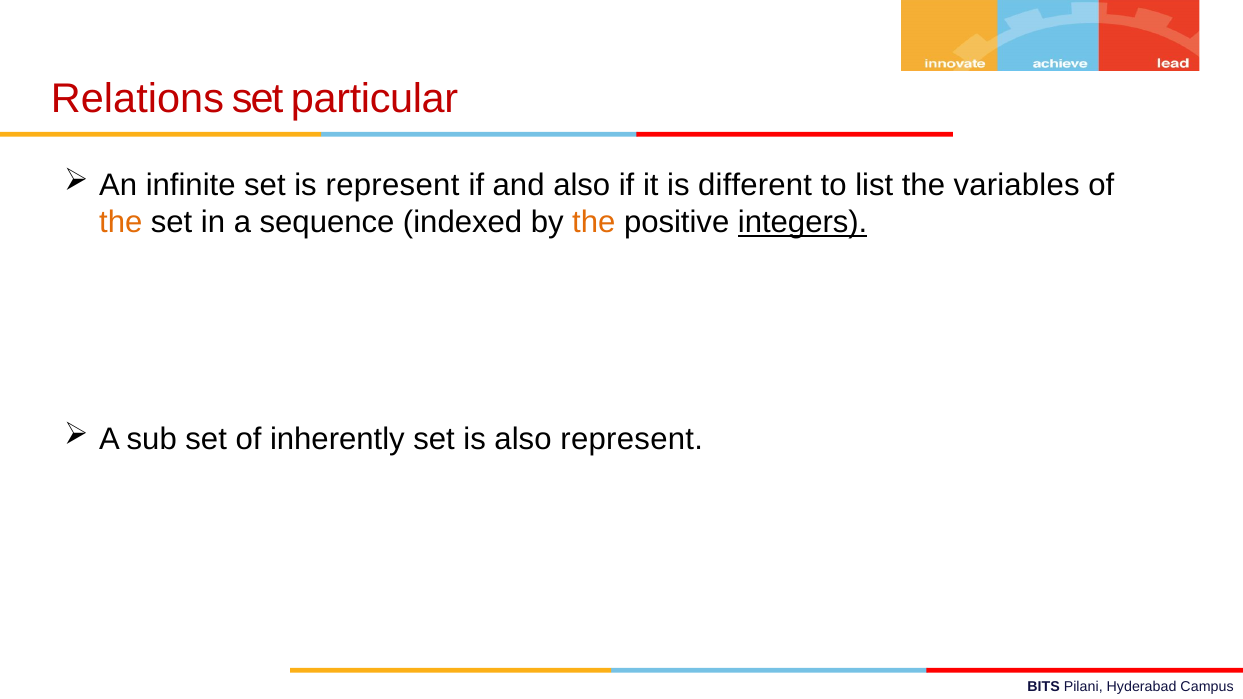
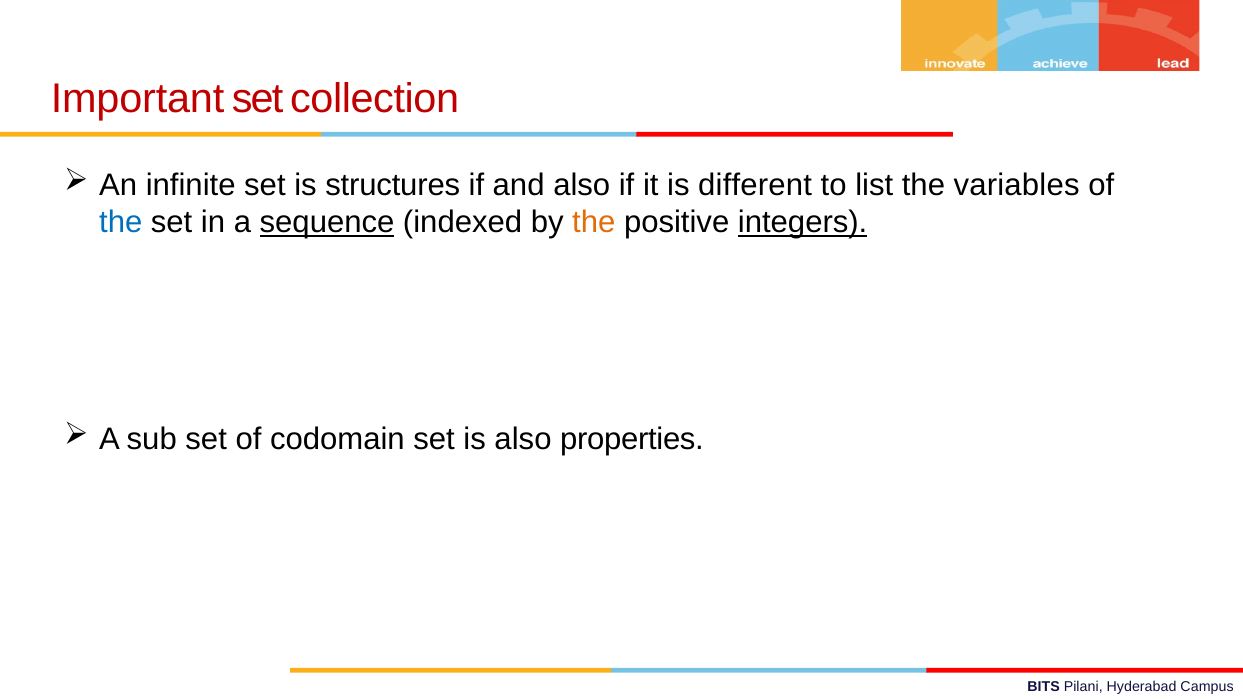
Relations: Relations -> Important
particular: particular -> collection
is represent: represent -> structures
the at (121, 222) colour: orange -> blue
sequence underline: none -> present
inherently: inherently -> codomain
also represent: represent -> properties
